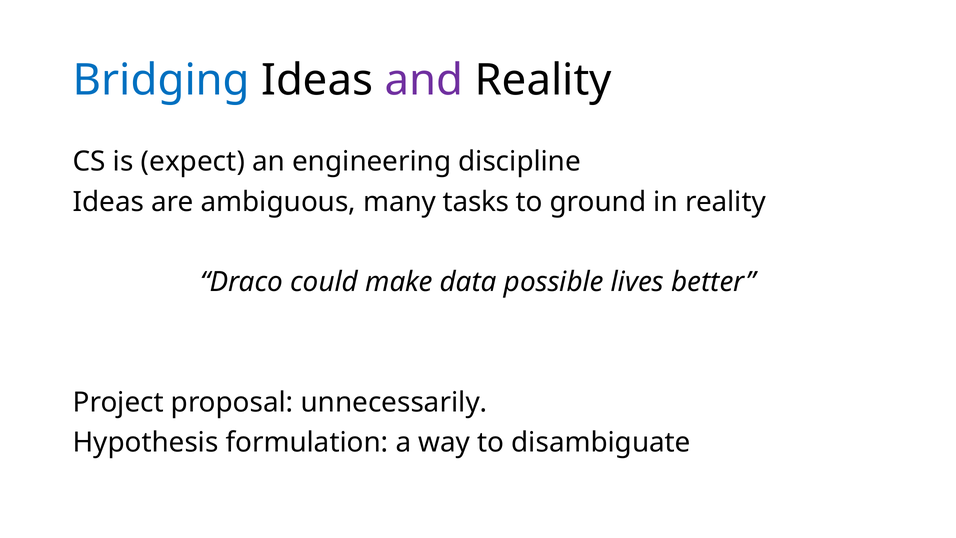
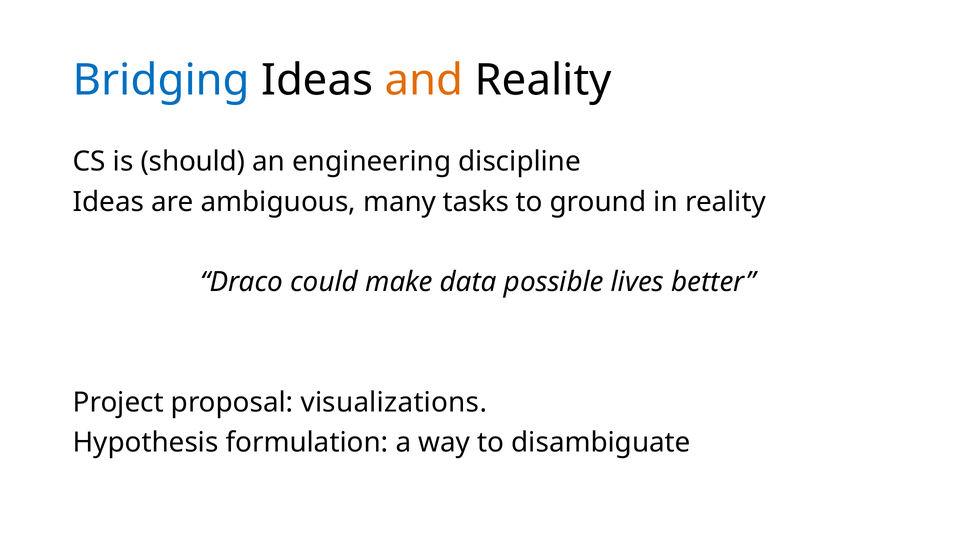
and colour: purple -> orange
expect: expect -> should
unnecessarily: unnecessarily -> visualizations
